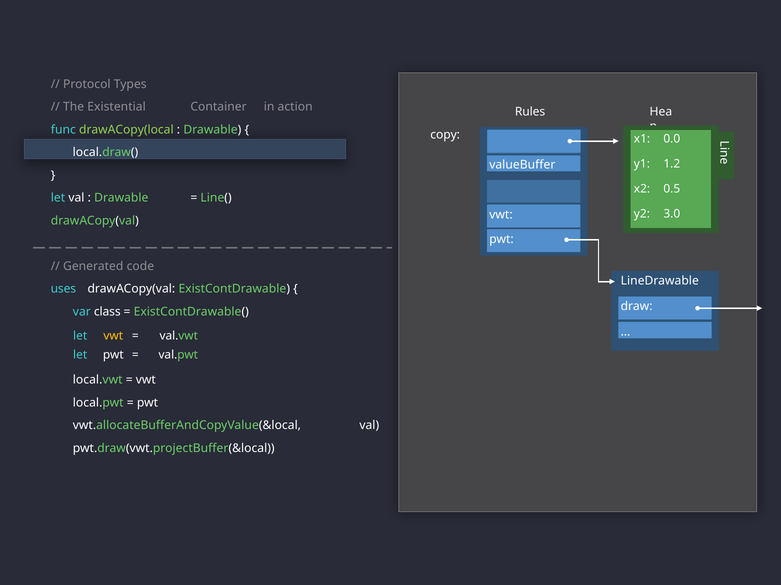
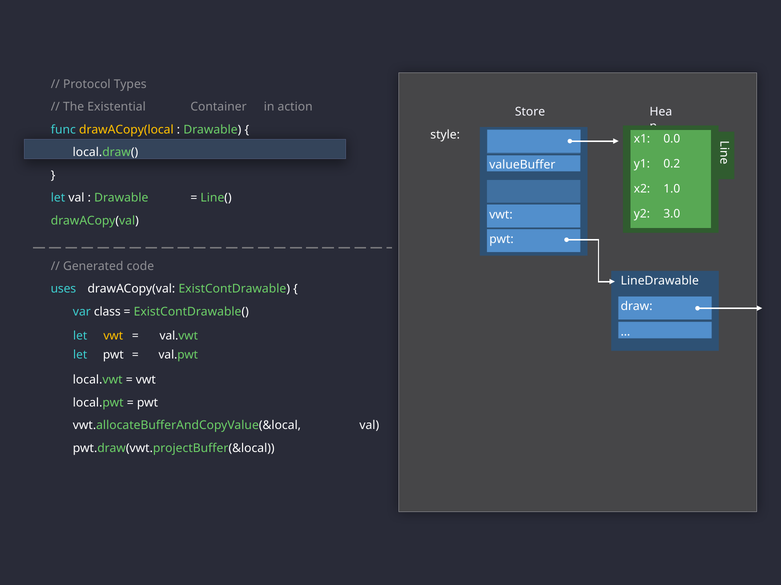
Rules: Rules -> Store
drawACopy(local colour: light green -> yellow
copy: copy -> style
1.2: 1.2 -> 0.2
0.5: 0.5 -> 1.0
